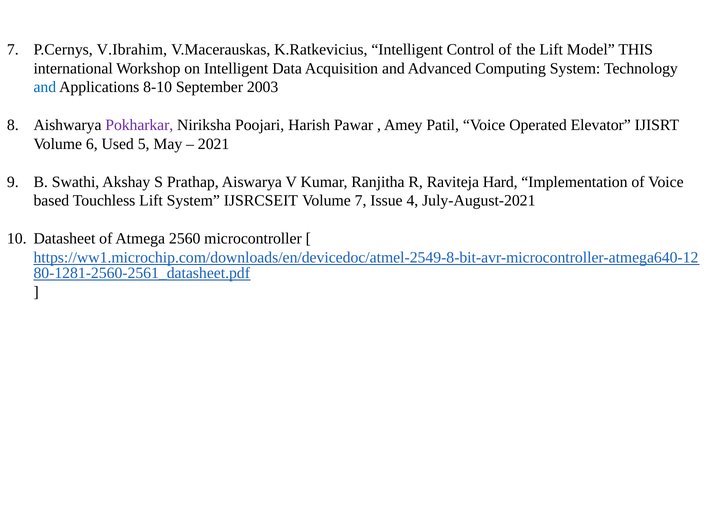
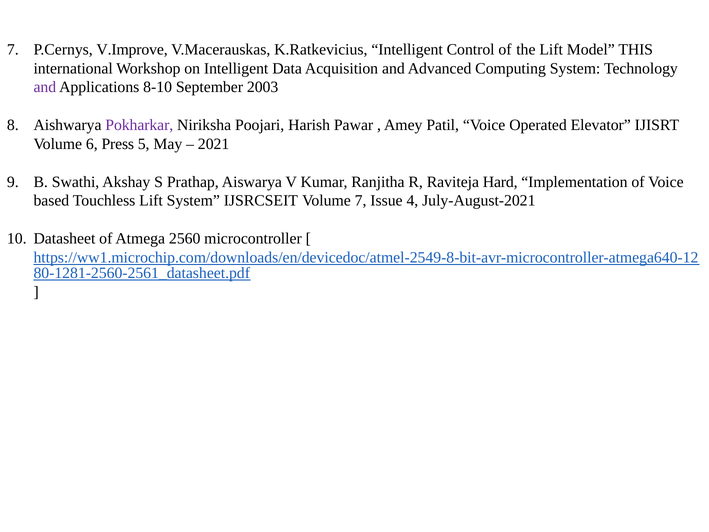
V.Ibrahim: V.Ibrahim -> V.Improve
and at (45, 87) colour: blue -> purple
Used: Used -> Press
